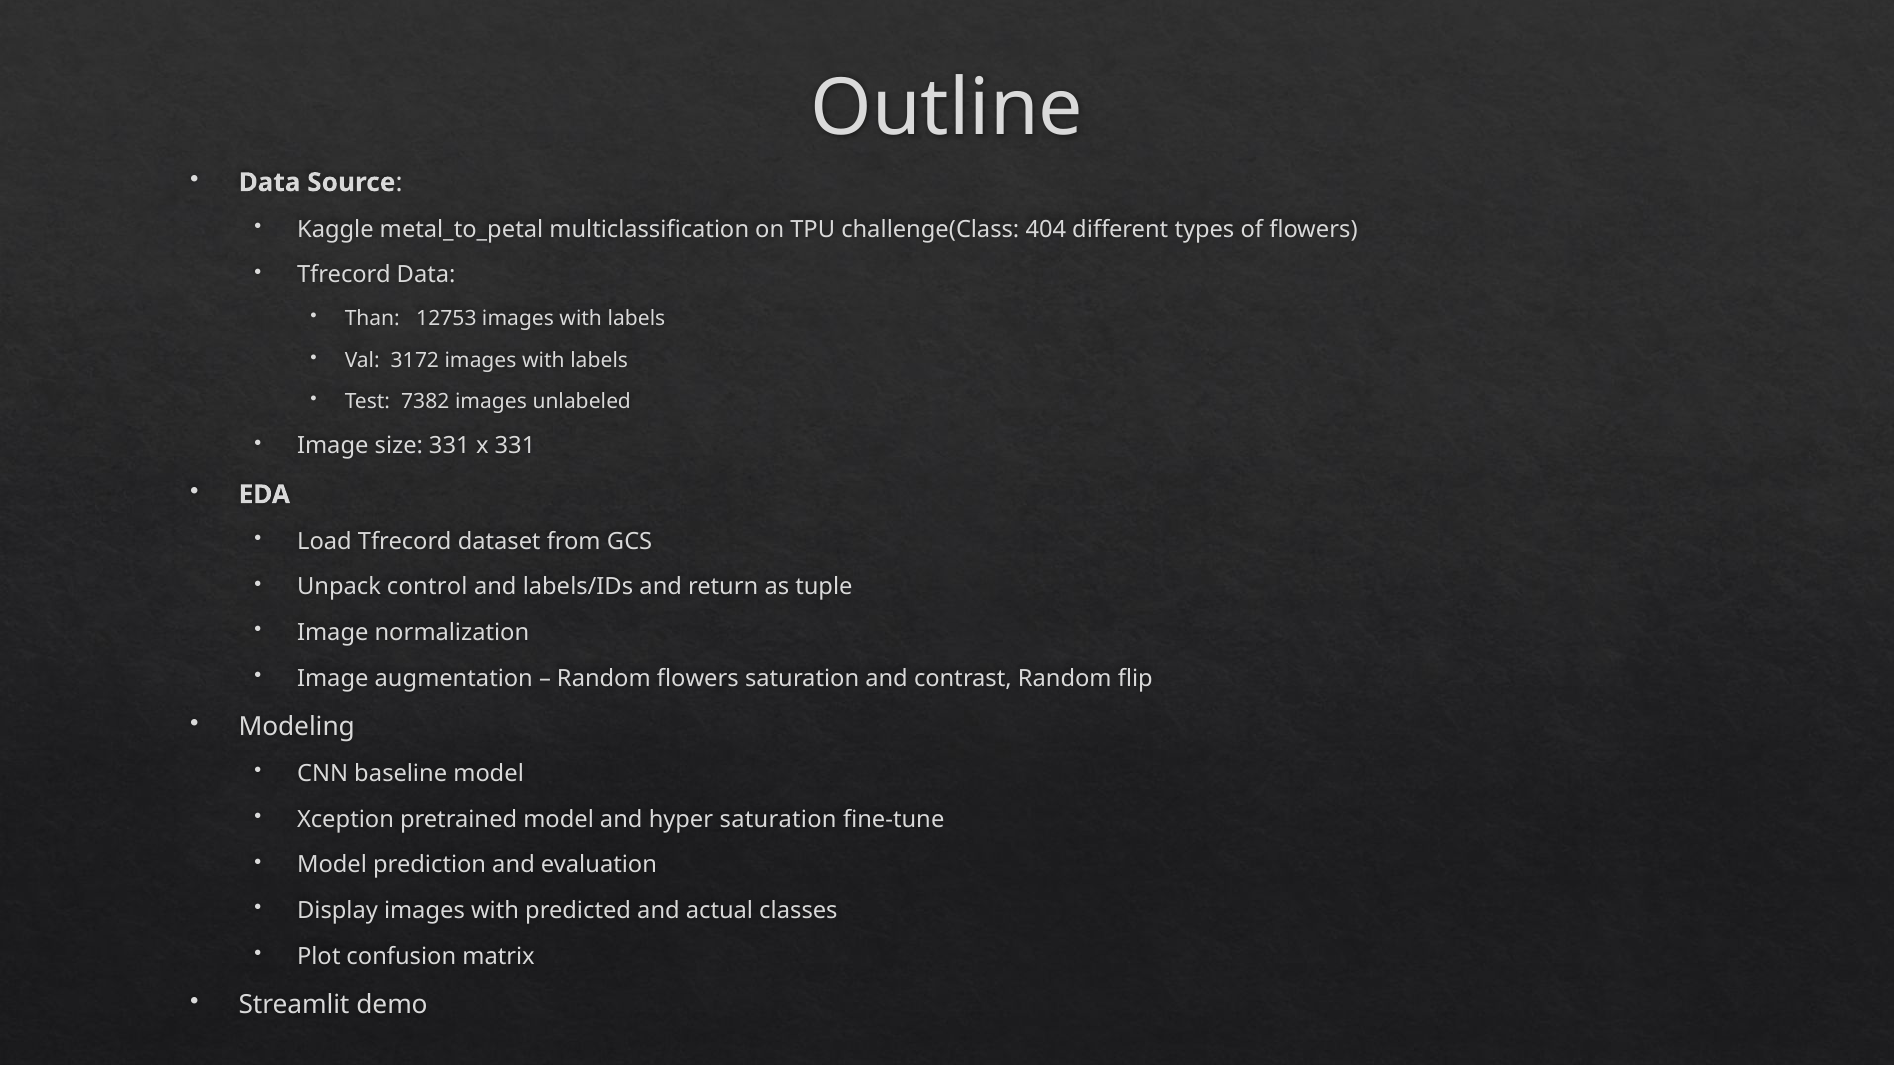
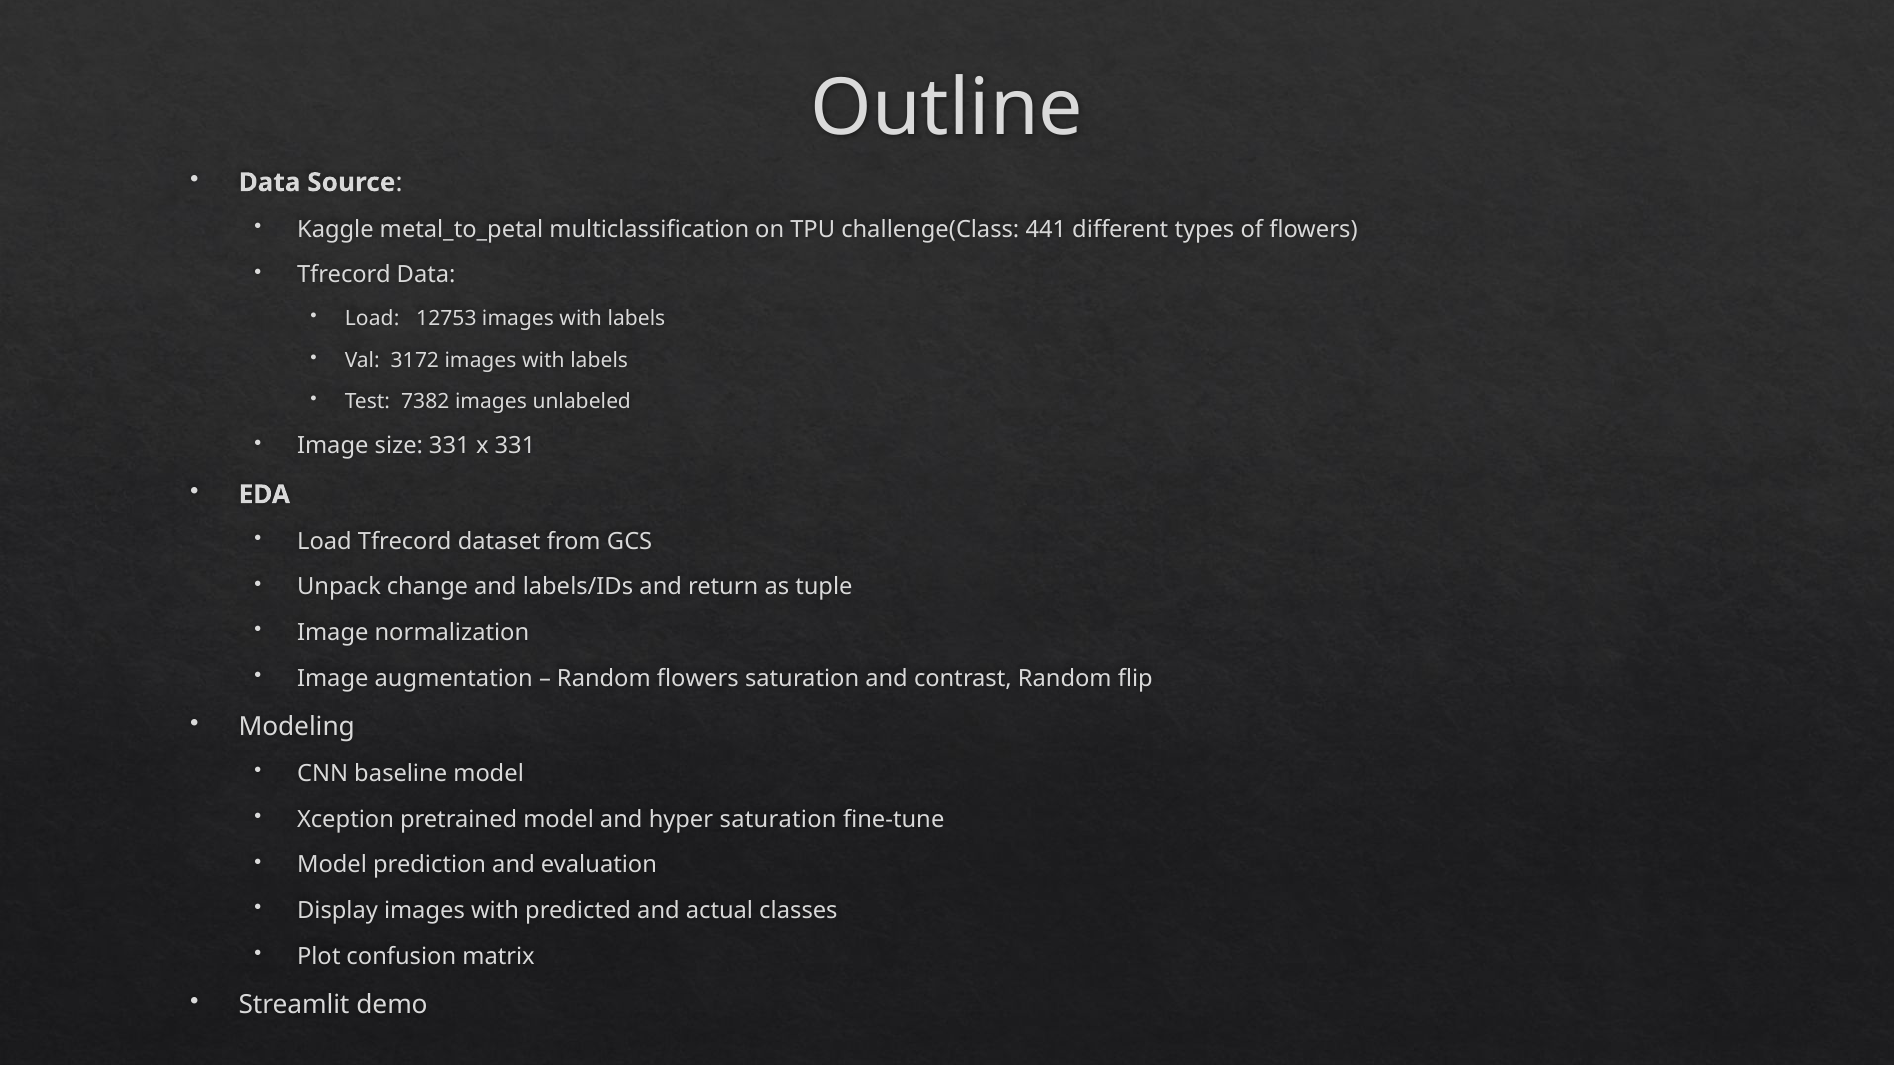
404: 404 -> 441
Than at (372, 318): Than -> Load
control: control -> change
